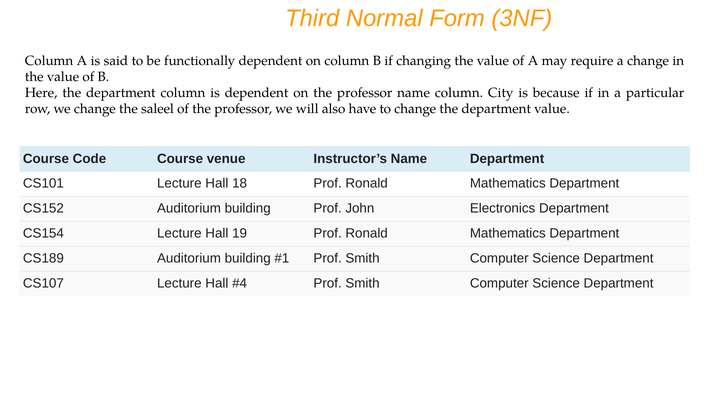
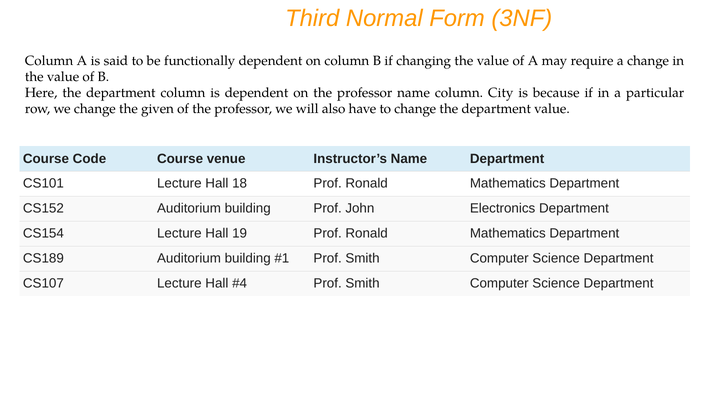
saleel: saleel -> given
